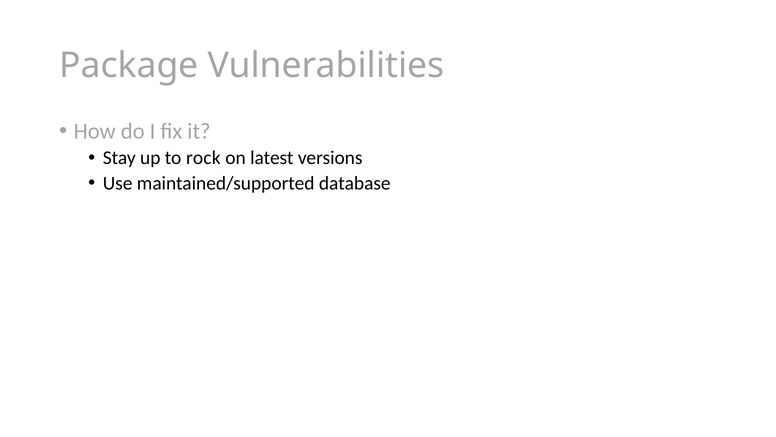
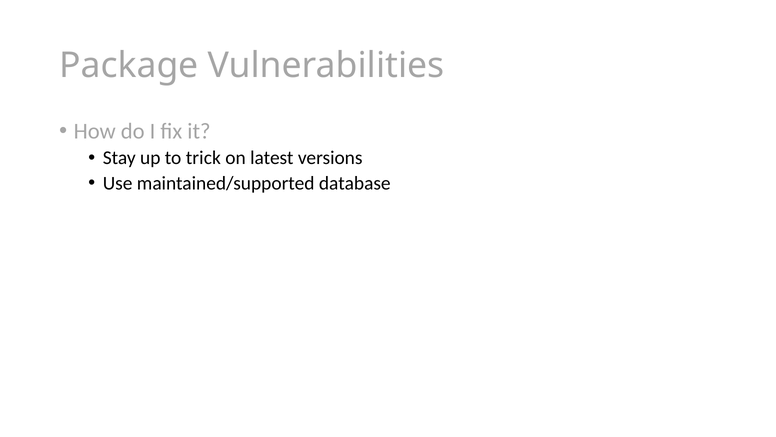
rock: rock -> trick
